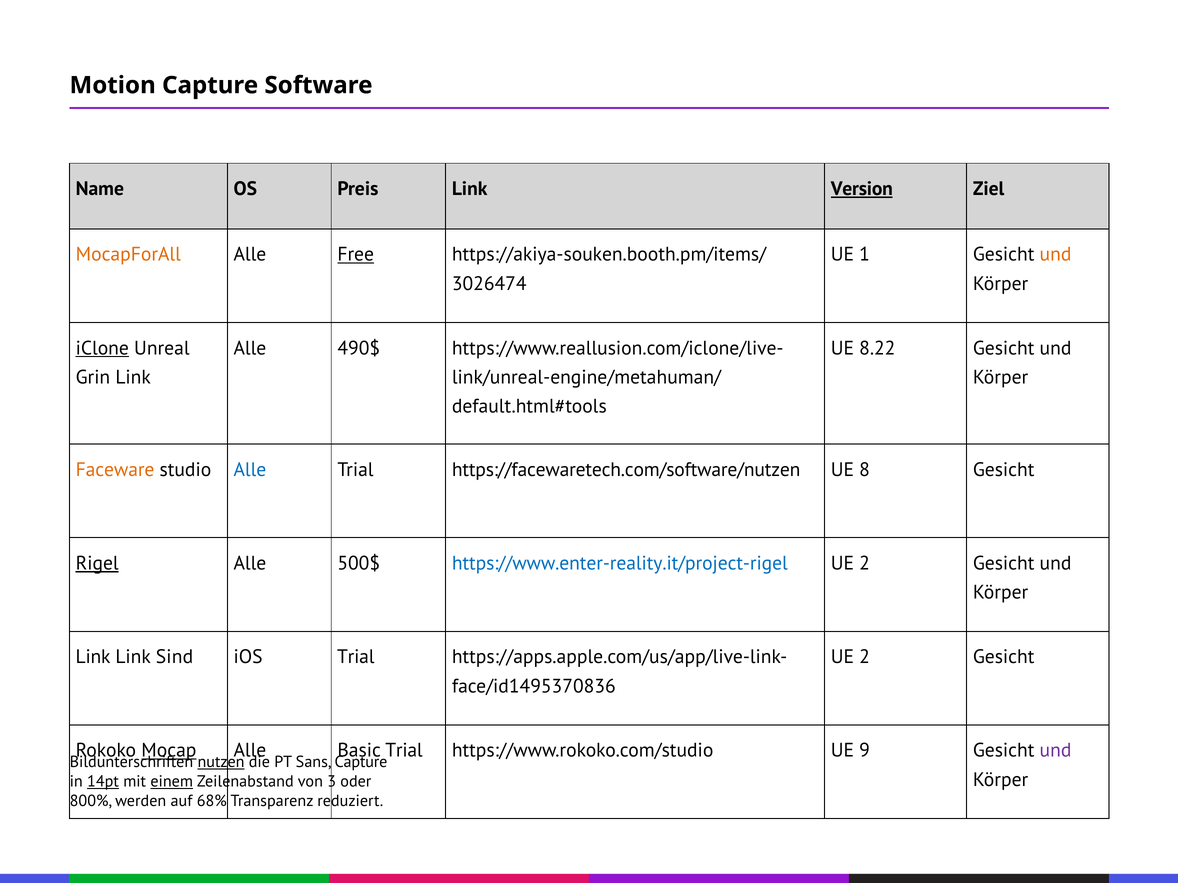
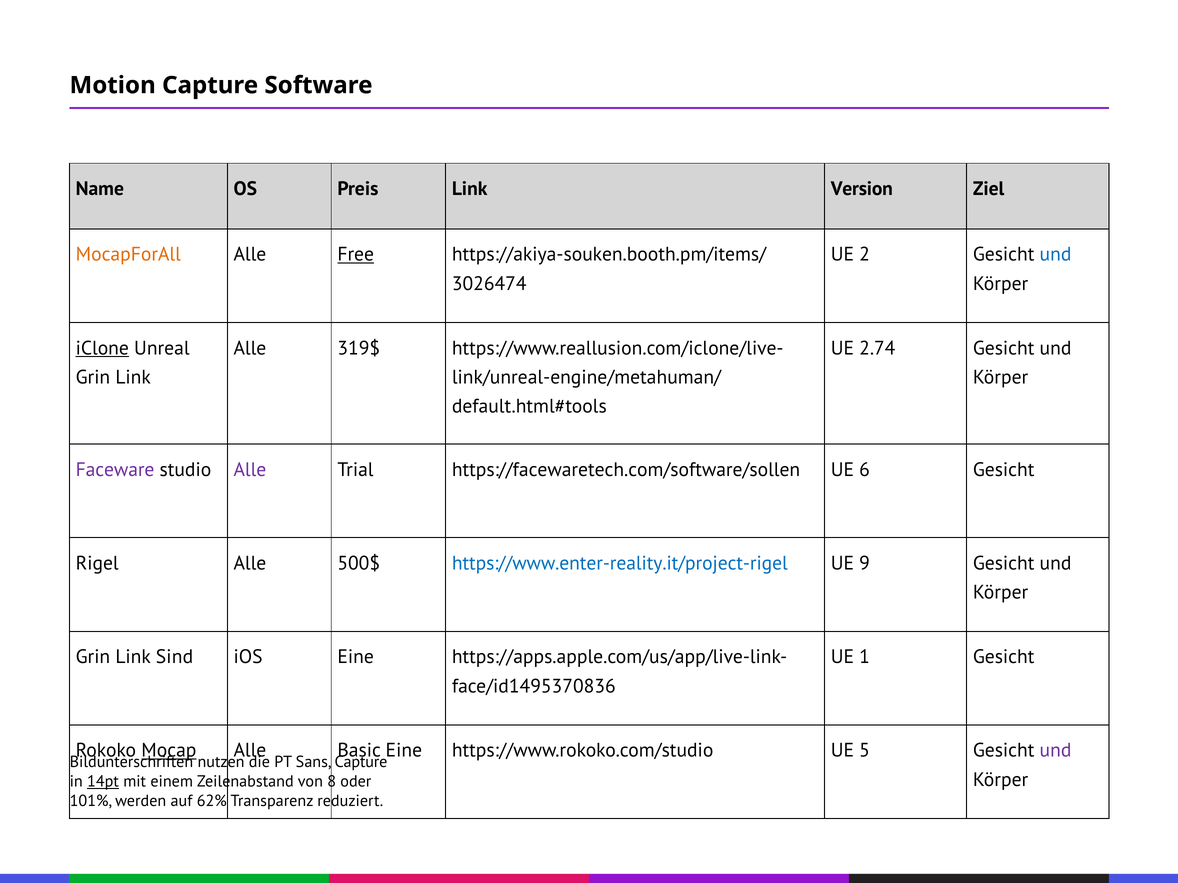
Version underline: present -> none
1: 1 -> 2
und at (1056, 255) colour: orange -> blue
490$: 490$ -> 319$
8.22: 8.22 -> 2.74
Faceware colour: orange -> purple
Alle at (250, 470) colour: blue -> purple
https://facewaretech.com/software/nutzen: https://facewaretech.com/software/nutzen -> https://facewaretech.com/software/sollen
8: 8 -> 6
Rigel underline: present -> none
2 at (865, 564): 2 -> 9
Link at (93, 657): Link -> Grin
iOS Trial: Trial -> Eine
2 at (865, 657): 2 -> 1
Basic Trial: Trial -> Eine
9: 9 -> 5
nutzen underline: present -> none
einem underline: present -> none
3: 3 -> 8
800%: 800% -> 101%
68%: 68% -> 62%
